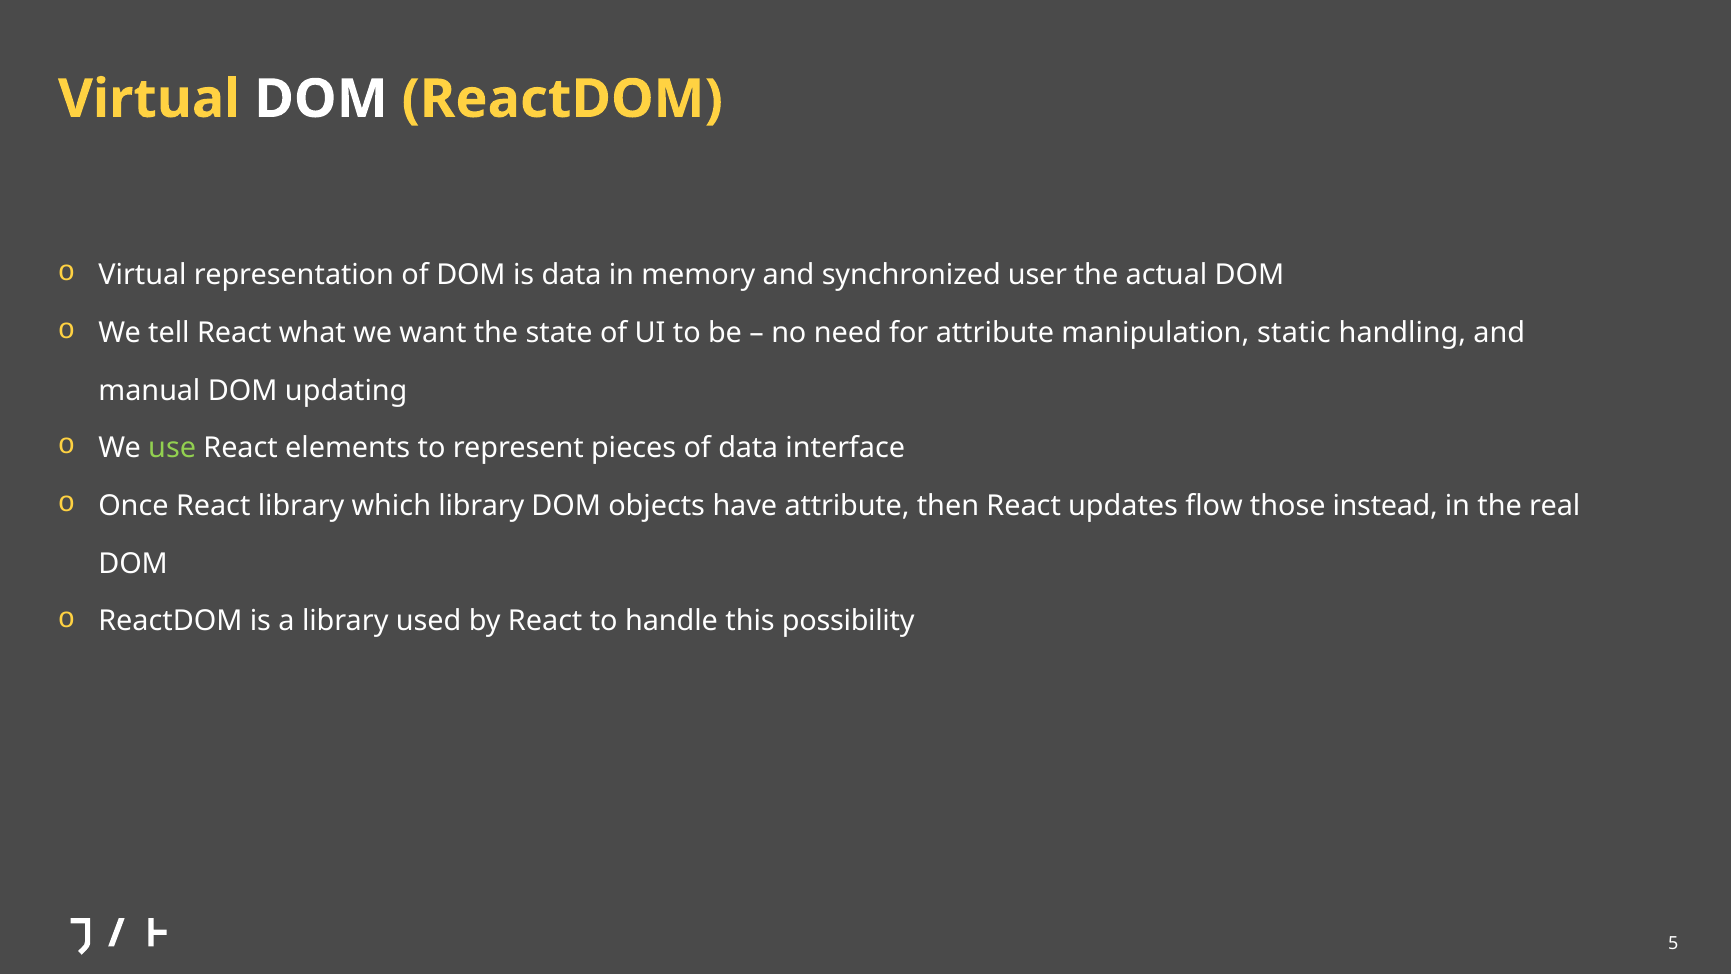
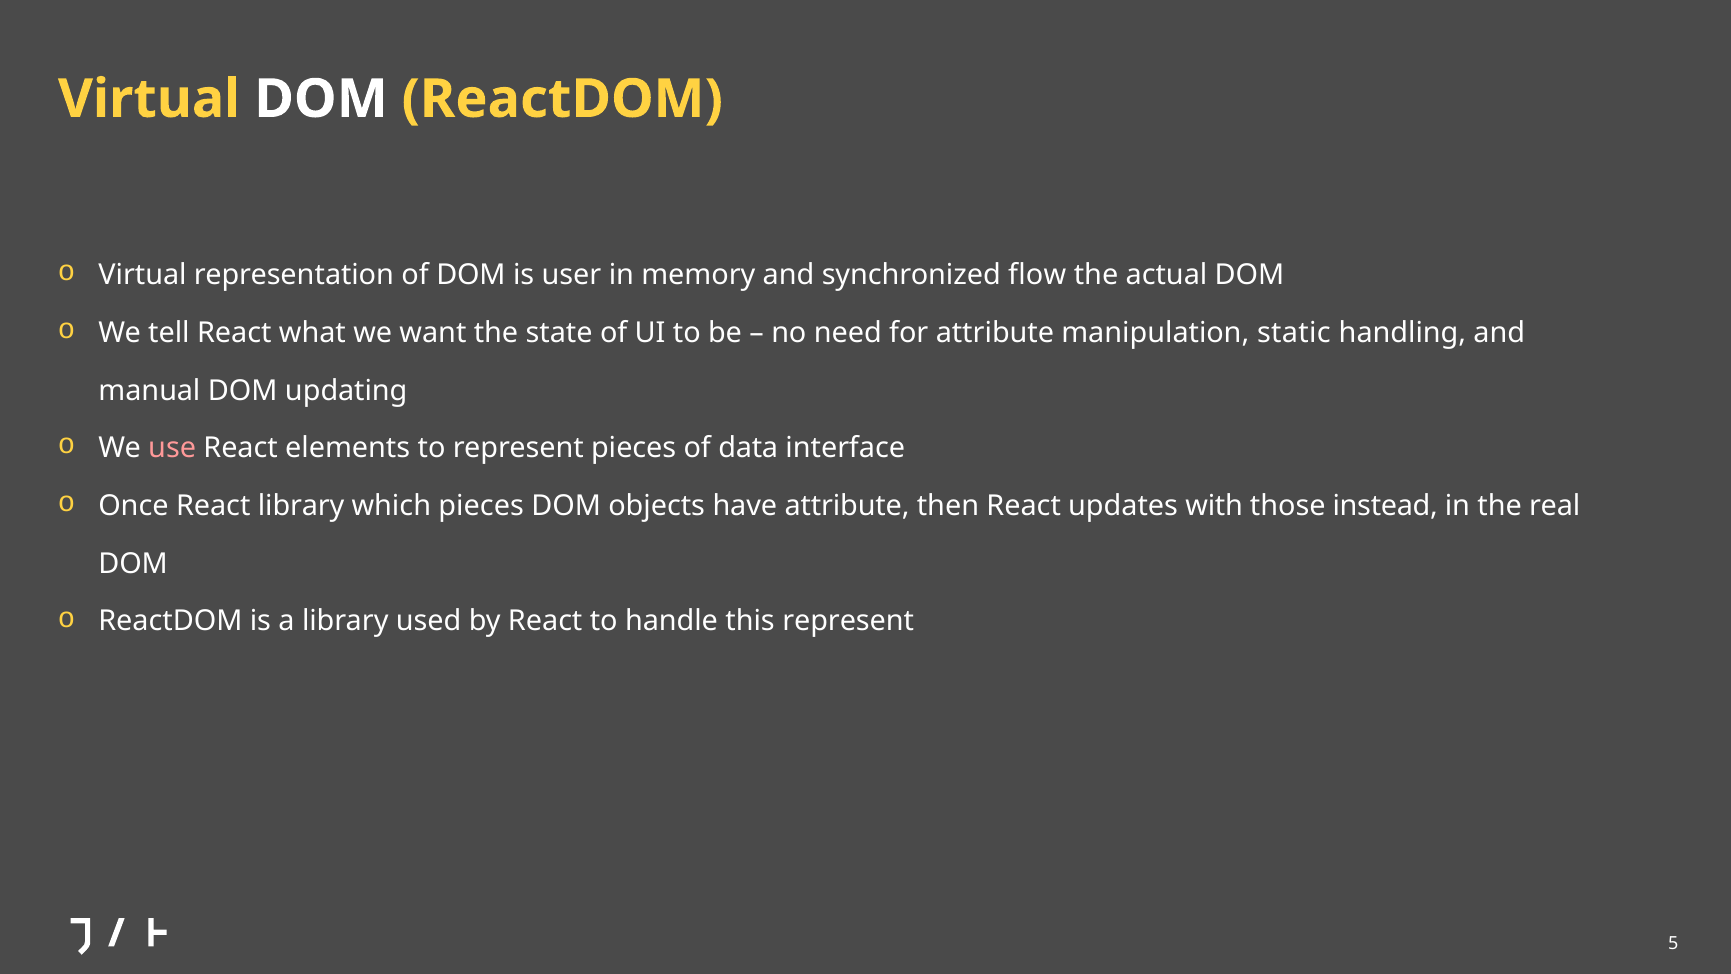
is data: data -> user
user: user -> flow
use colour: light green -> pink
which library: library -> pieces
flow: flow -> with
this possibility: possibility -> represent
